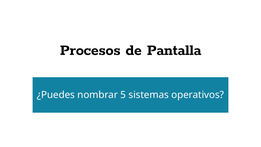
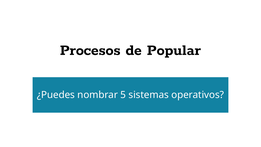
Pantalla: Pantalla -> Popular
